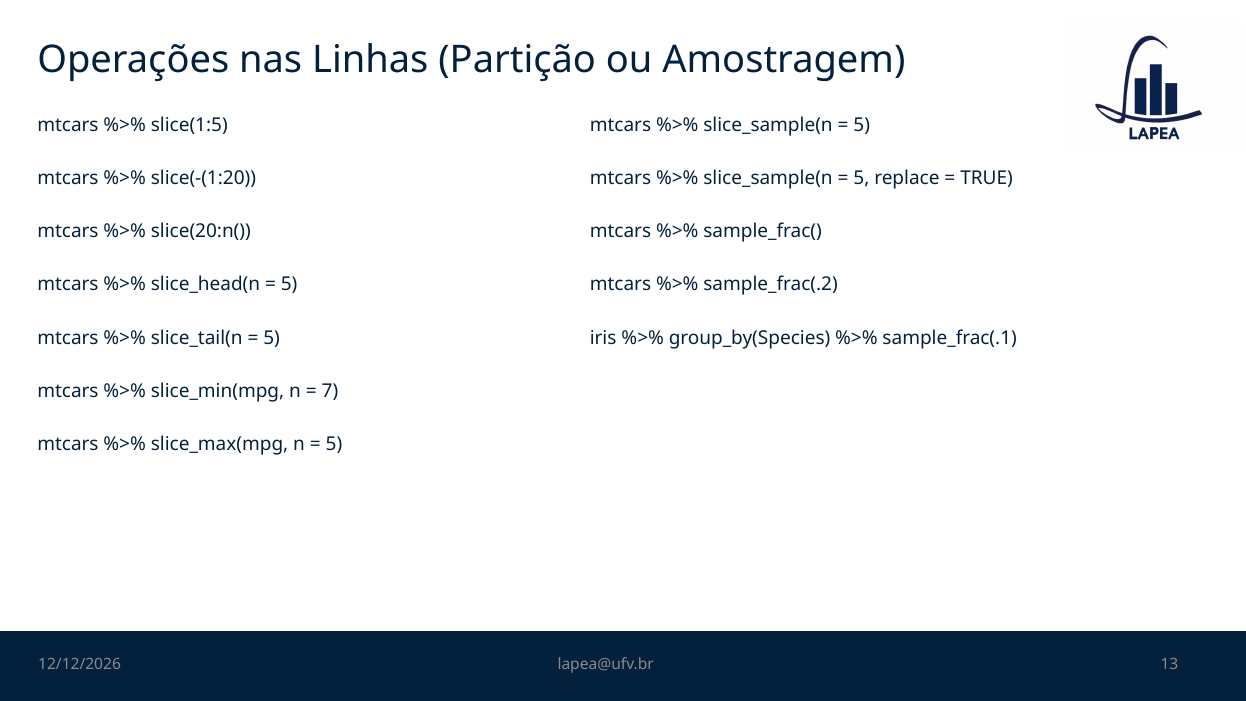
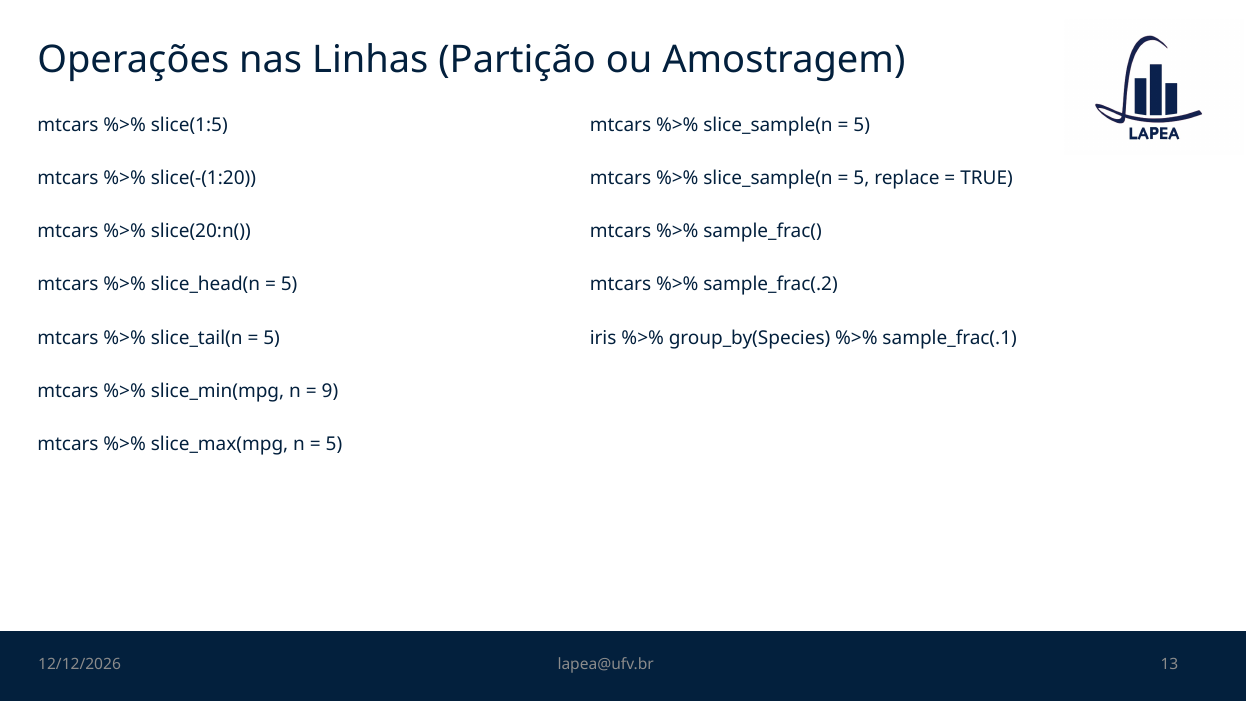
7: 7 -> 9
